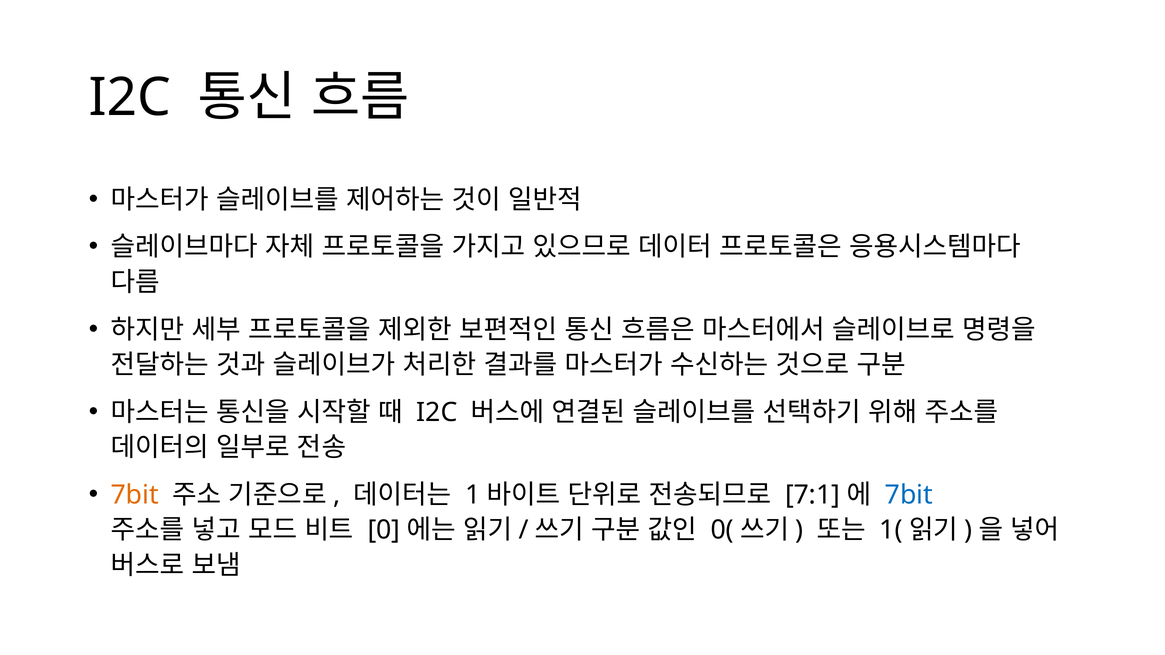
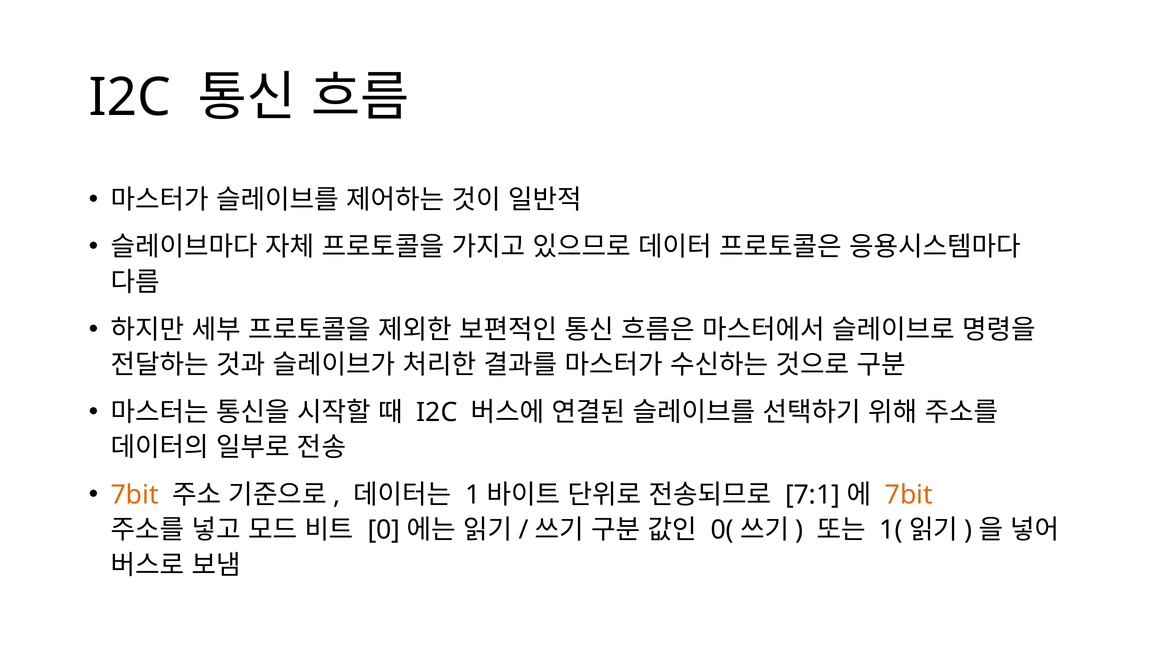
7bit at (909, 495) colour: blue -> orange
